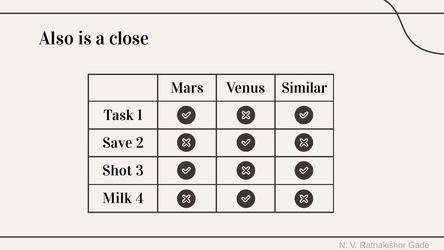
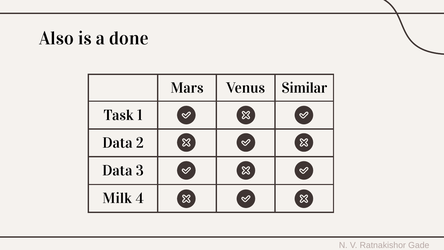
close: close -> done
Save at (117, 143): Save -> Data
Shot at (117, 170): Shot -> Data
